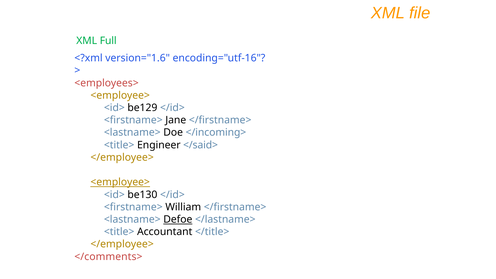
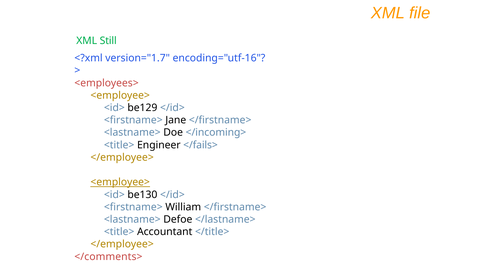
Full: Full -> Still
version="1.6: version="1.6 -> version="1.7
</said>: </said> -> </fails>
Defoe underline: present -> none
